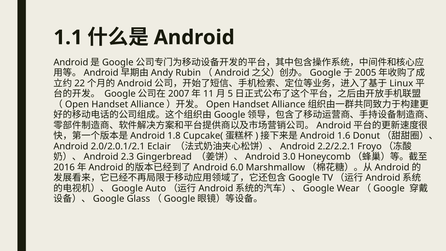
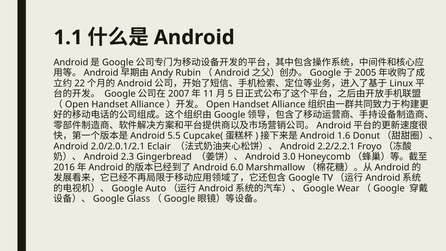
1.8: 1.8 -> 5.5
